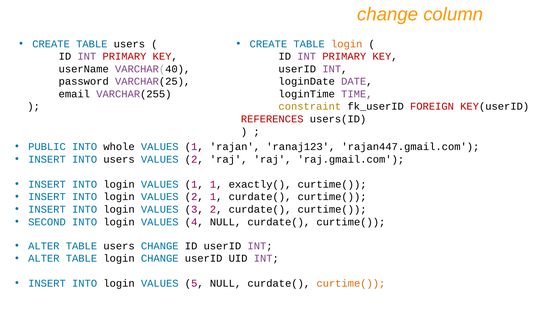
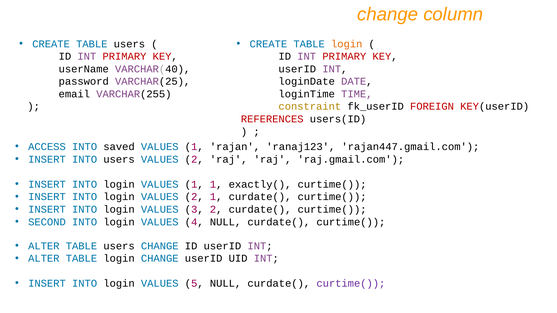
PUBLIC: PUBLIC -> ACCESS
whole: whole -> saved
curtime( at (351, 284) colour: orange -> purple
